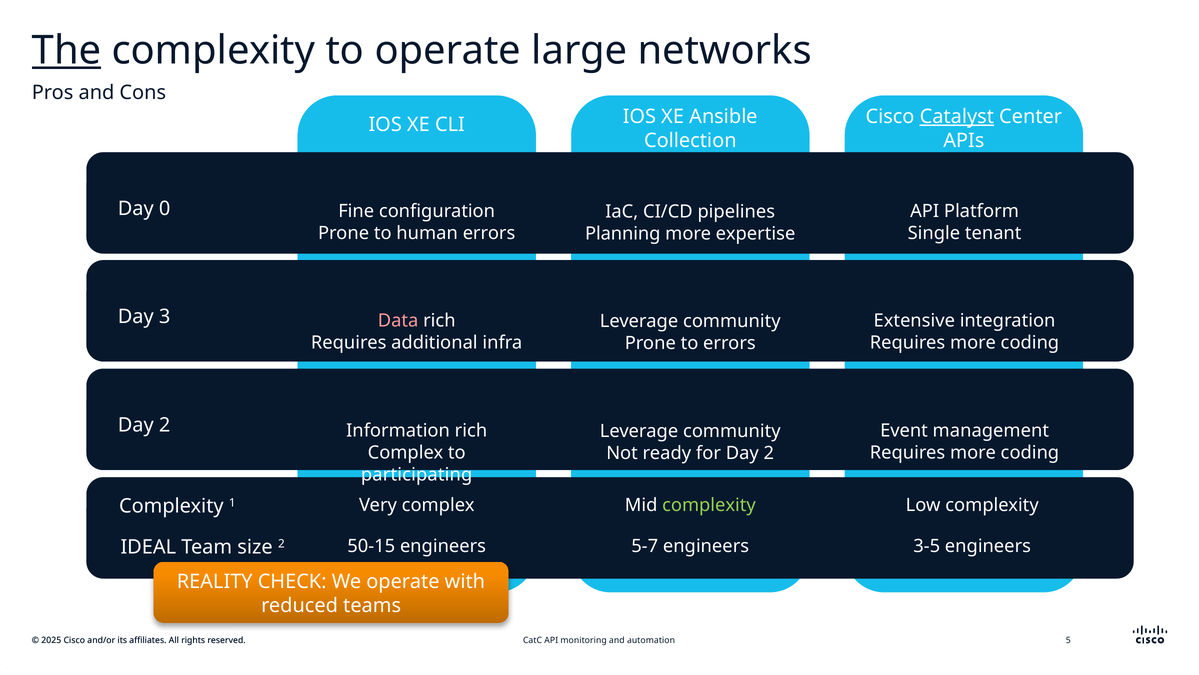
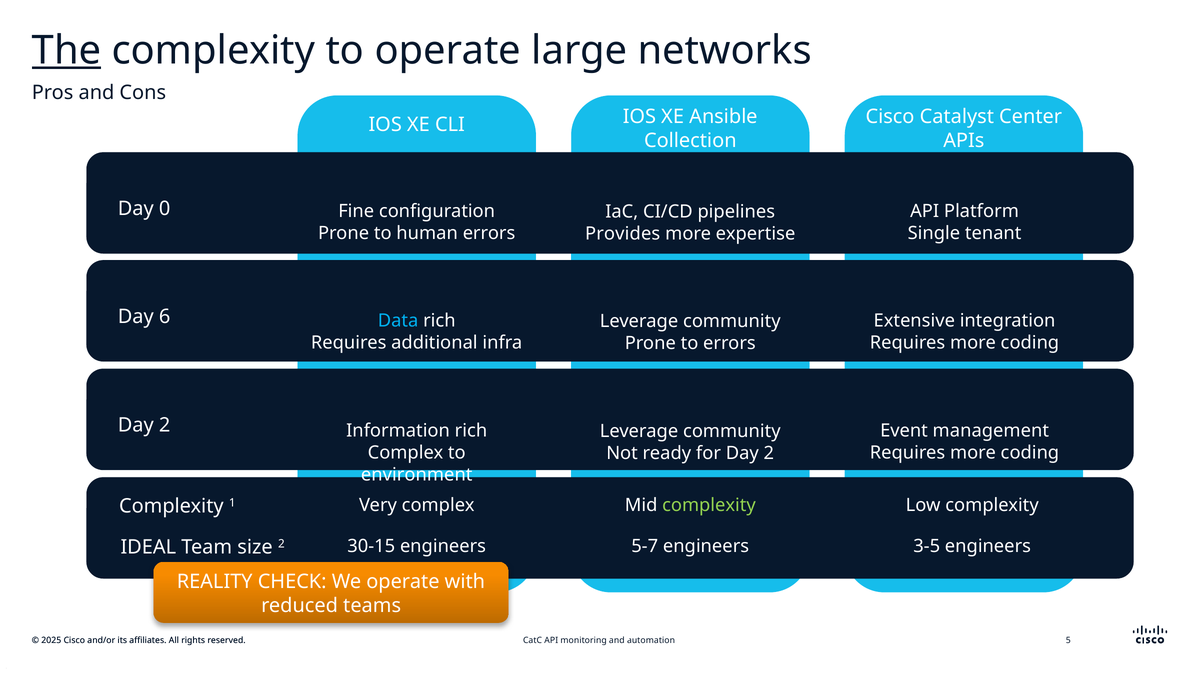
Catalyst underline: present -> none
Planning: Planning -> Provides
3: 3 -> 6
Data at (398, 320) colour: pink -> light blue
participating: participating -> environment
50-15: 50-15 -> 30-15
